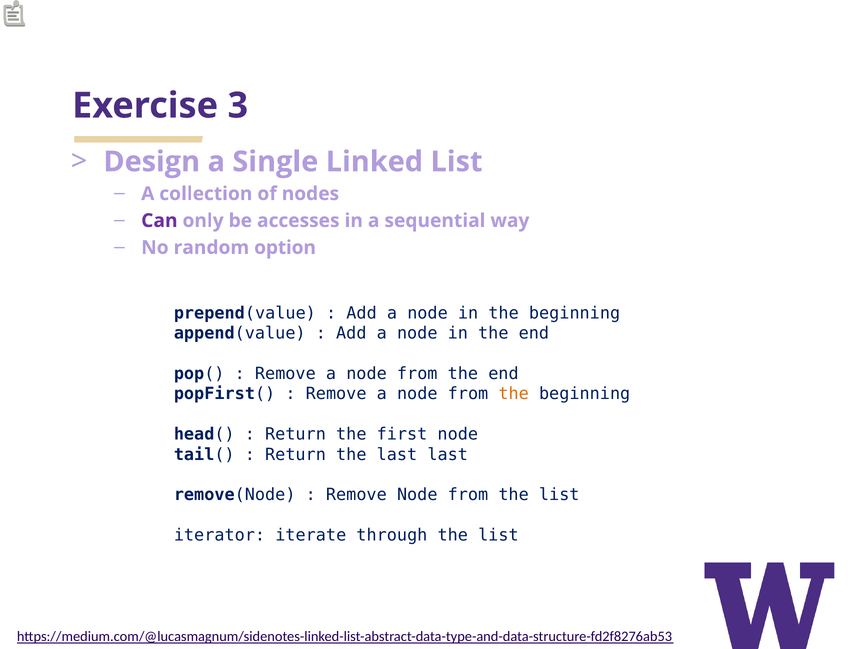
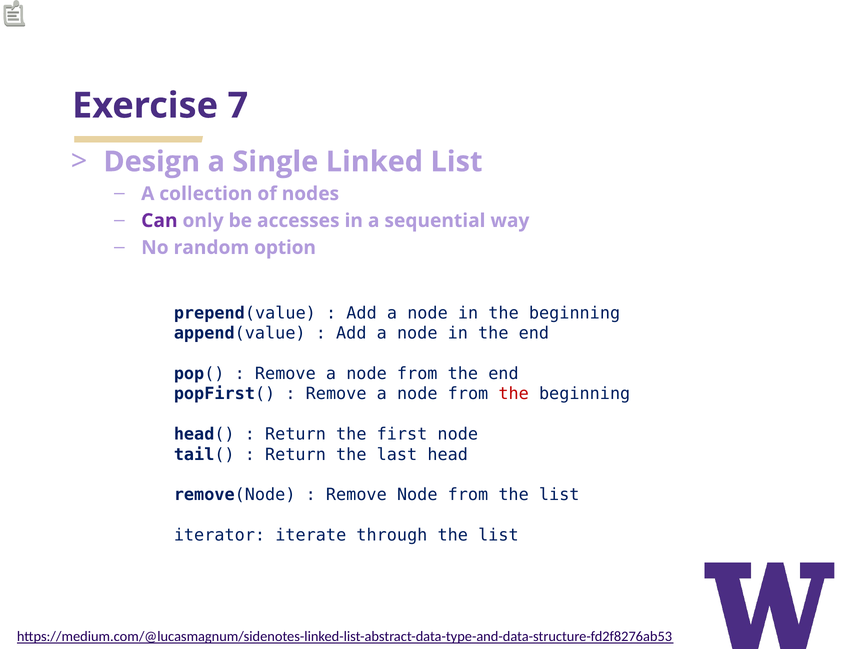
3: 3 -> 7
the at (514, 394) colour: orange -> red
last last: last -> head
